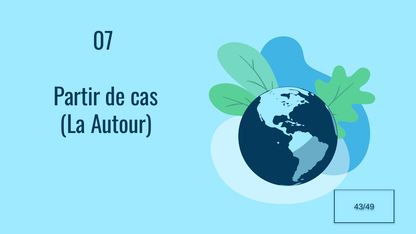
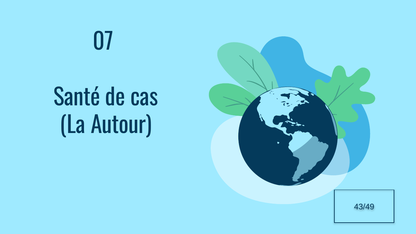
Partir: Partir -> Santé
